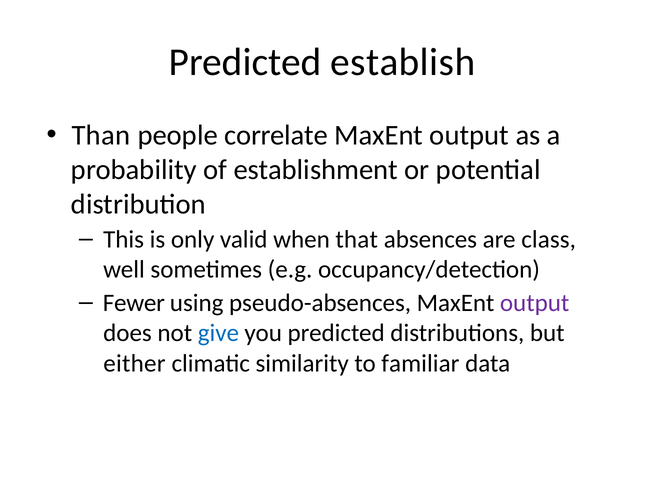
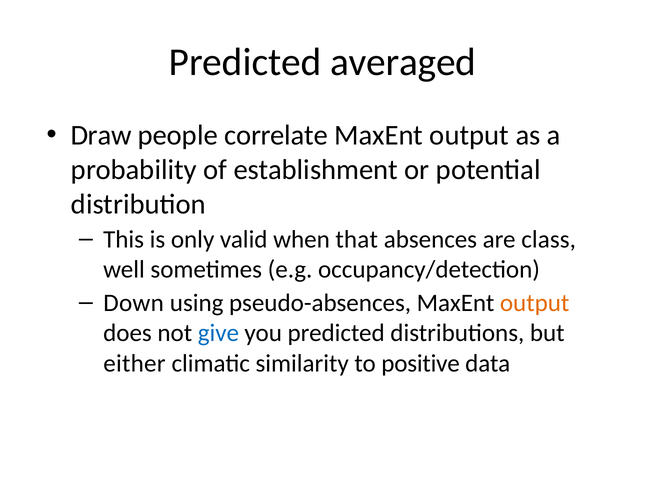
establish: establish -> averaged
Than: Than -> Draw
Fewer: Fewer -> Down
output at (535, 303) colour: purple -> orange
familiar: familiar -> positive
